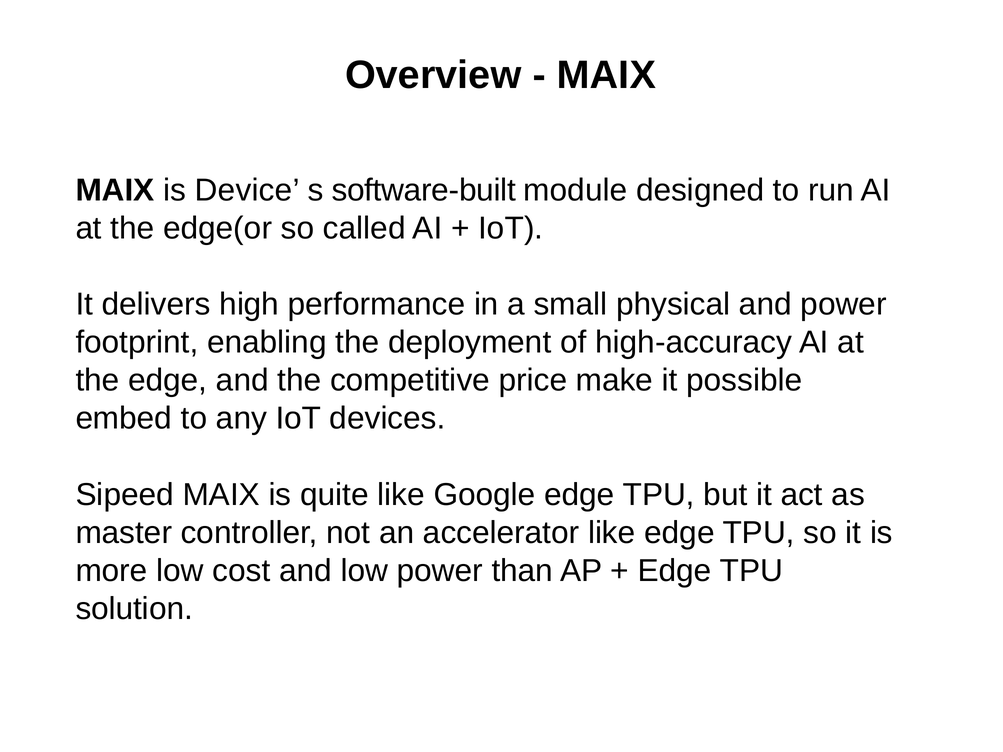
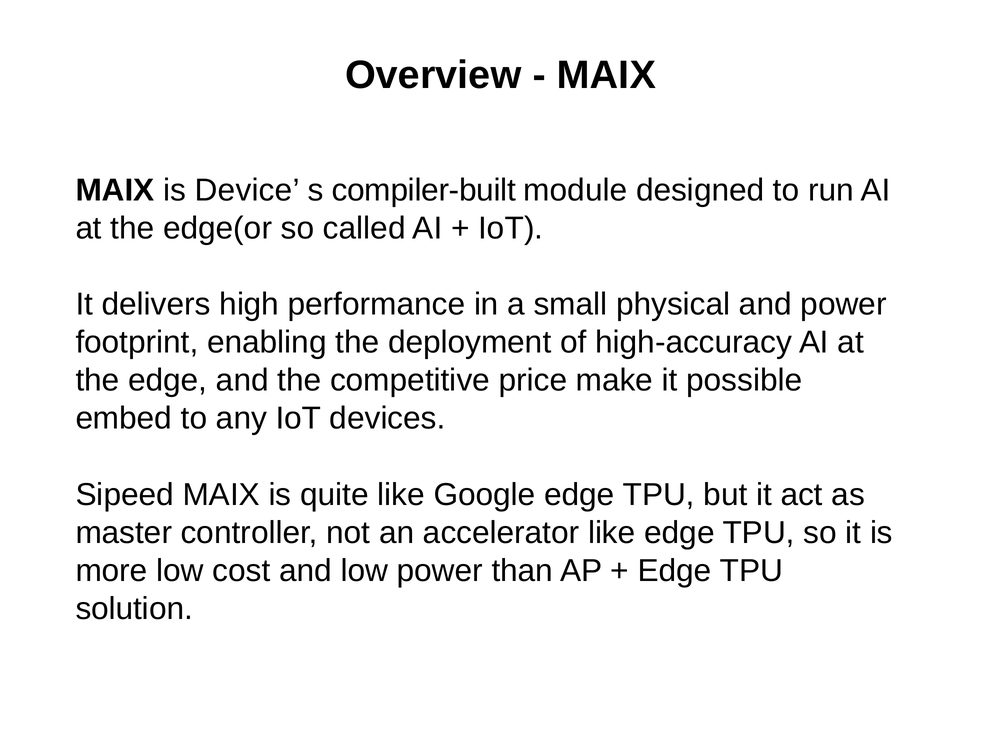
software-built: software-built -> compiler-built
